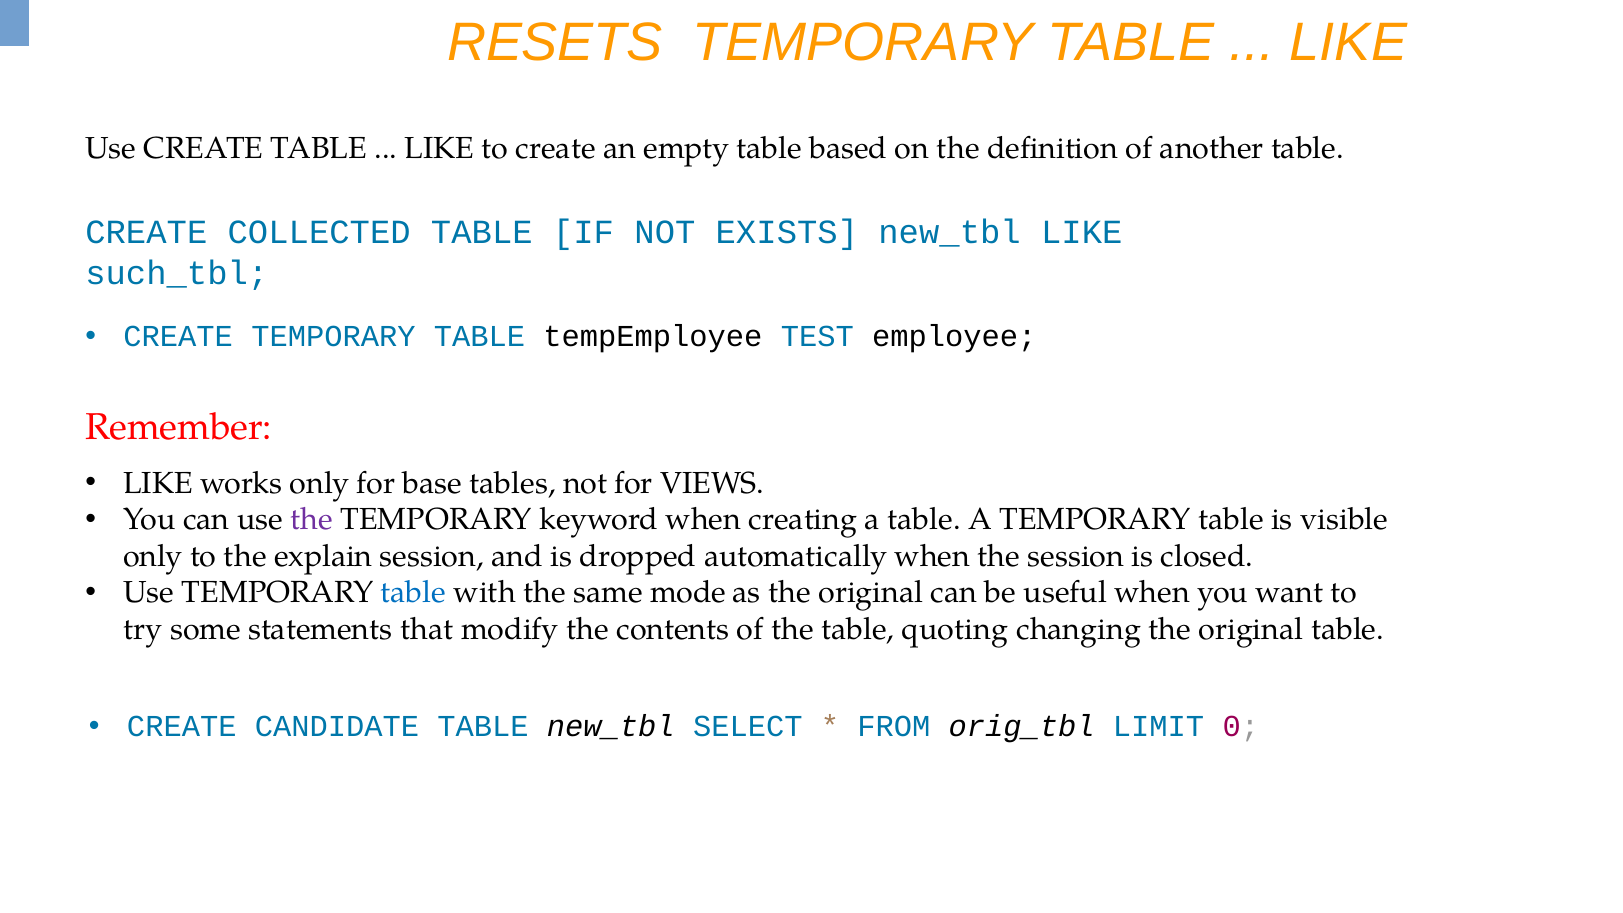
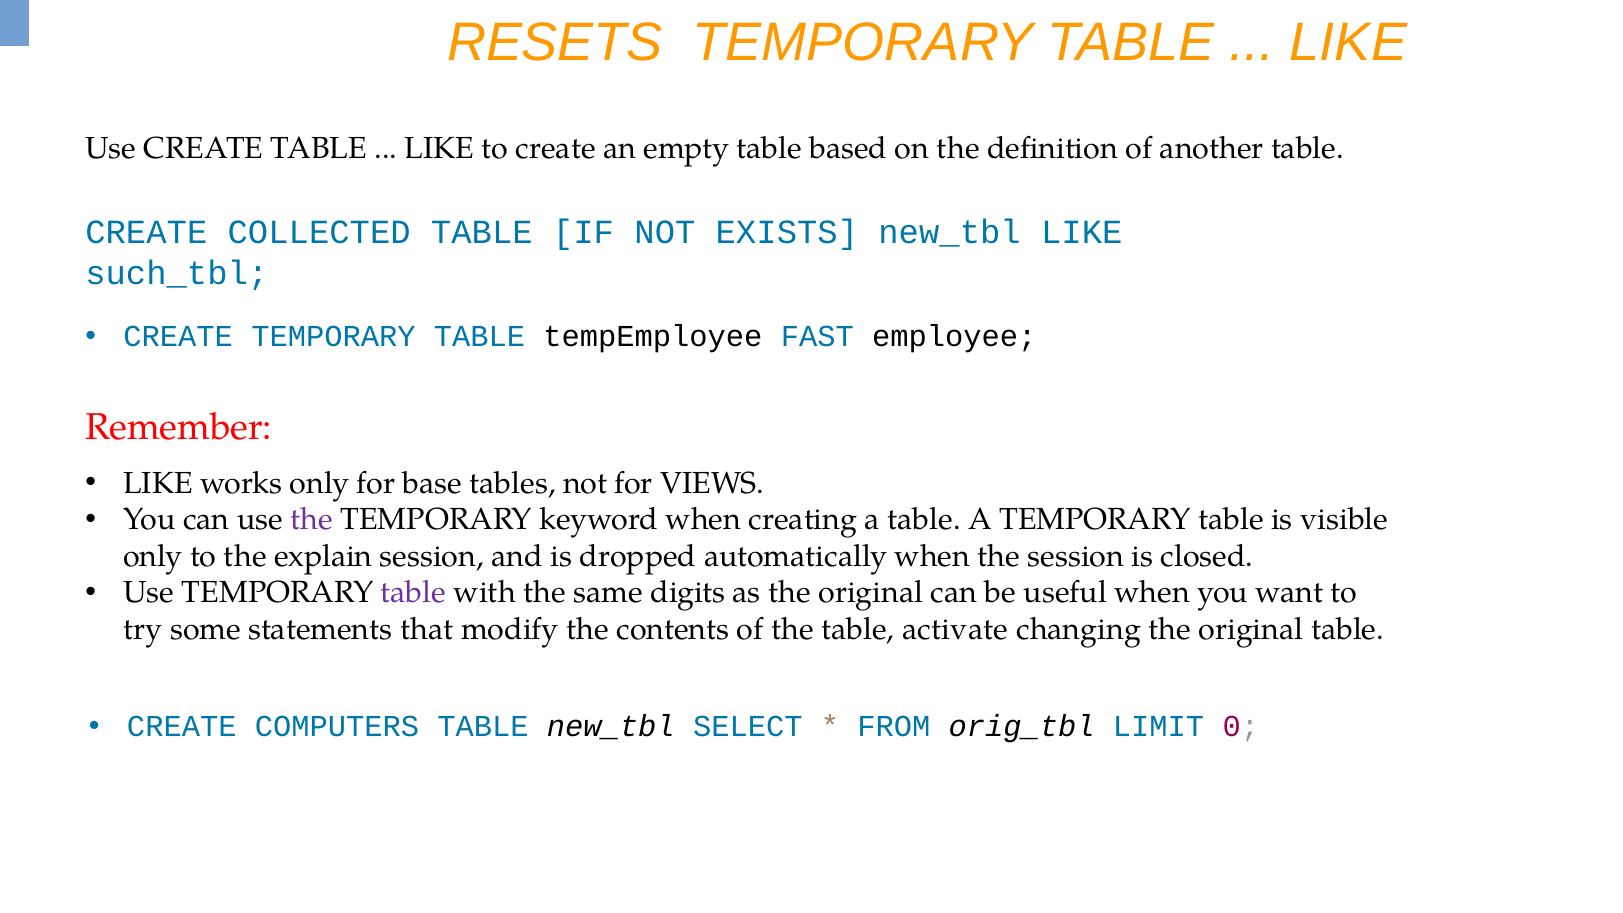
TEST: TEST -> FAST
table at (414, 593) colour: blue -> purple
mode: mode -> digits
quoting: quoting -> activate
CANDIDATE: CANDIDATE -> COMPUTERS
